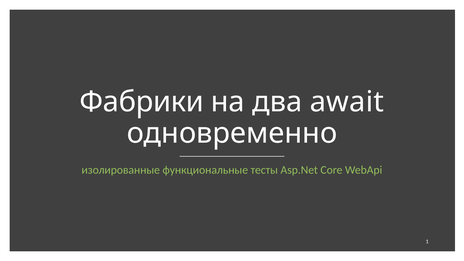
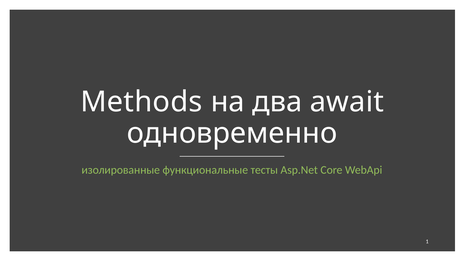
Фабрики: Фабрики -> Methods
